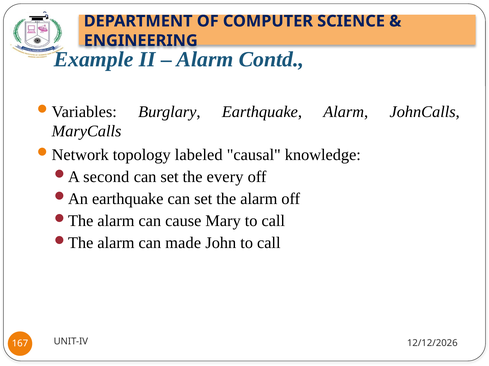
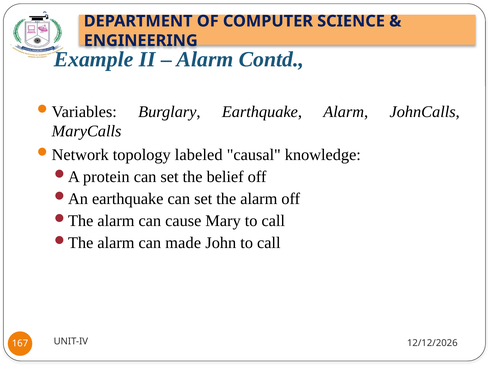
second: second -> protein
every: every -> belief
